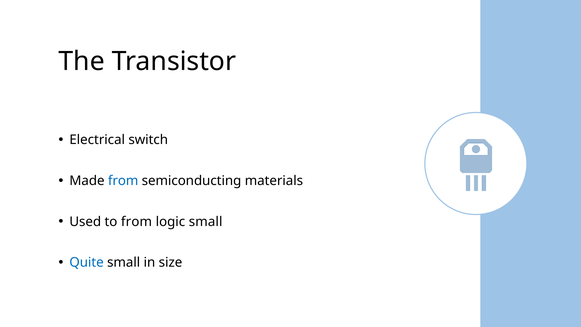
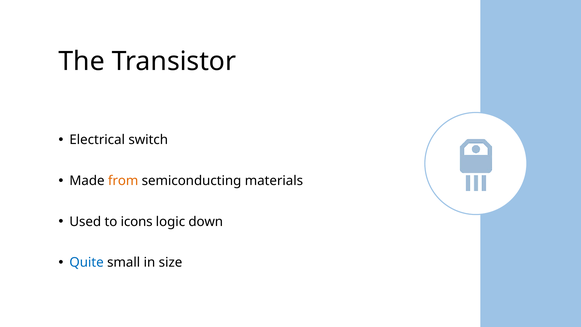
from at (123, 181) colour: blue -> orange
to from: from -> icons
logic small: small -> down
